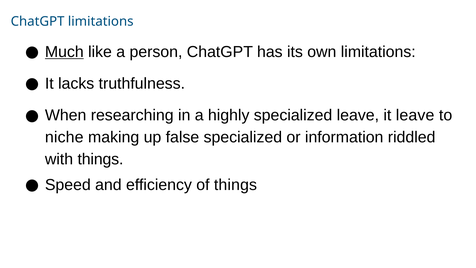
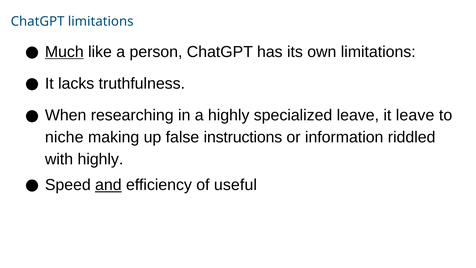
false specialized: specialized -> instructions
with things: things -> highly
and underline: none -> present
of things: things -> useful
